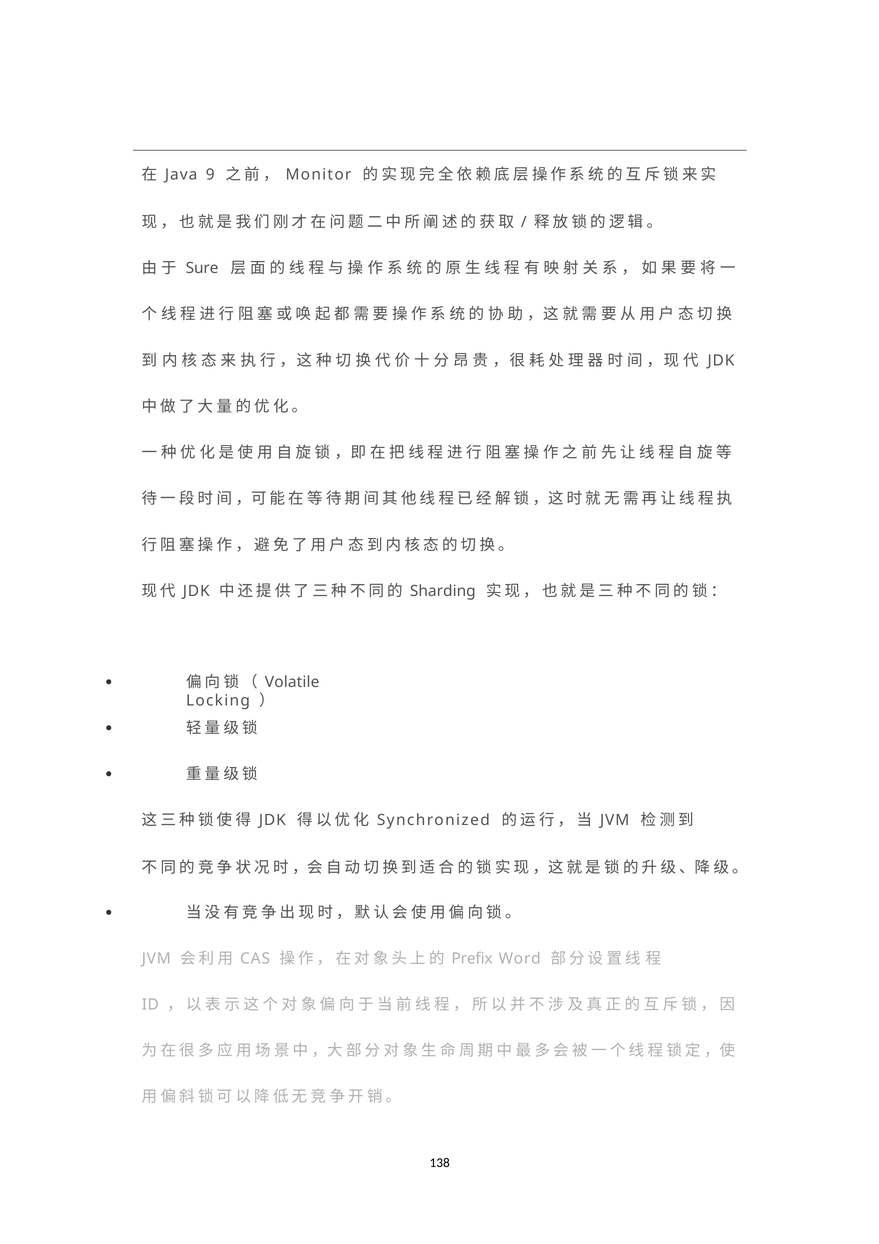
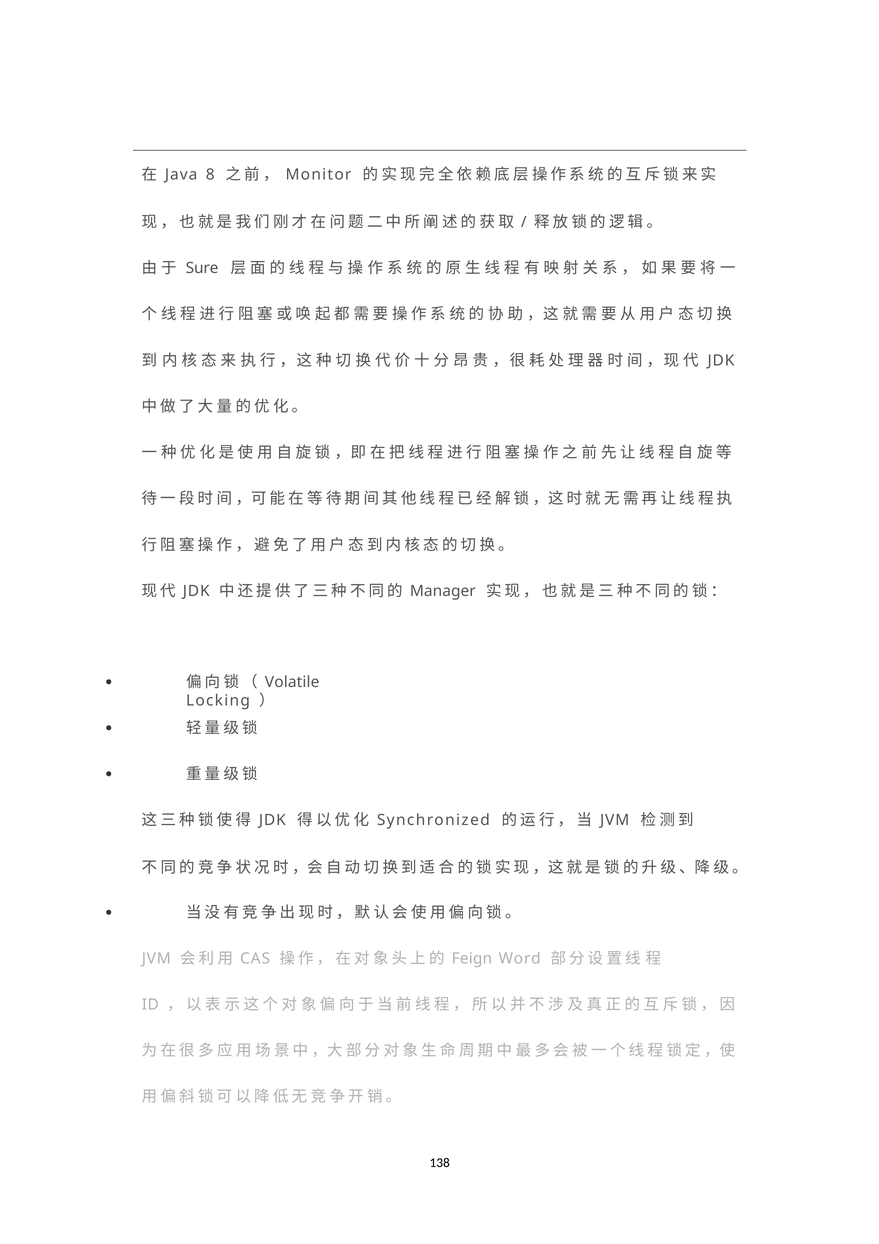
9: 9 -> 8
Sharding: Sharding -> Manager
Prefix: Prefix -> Feign
